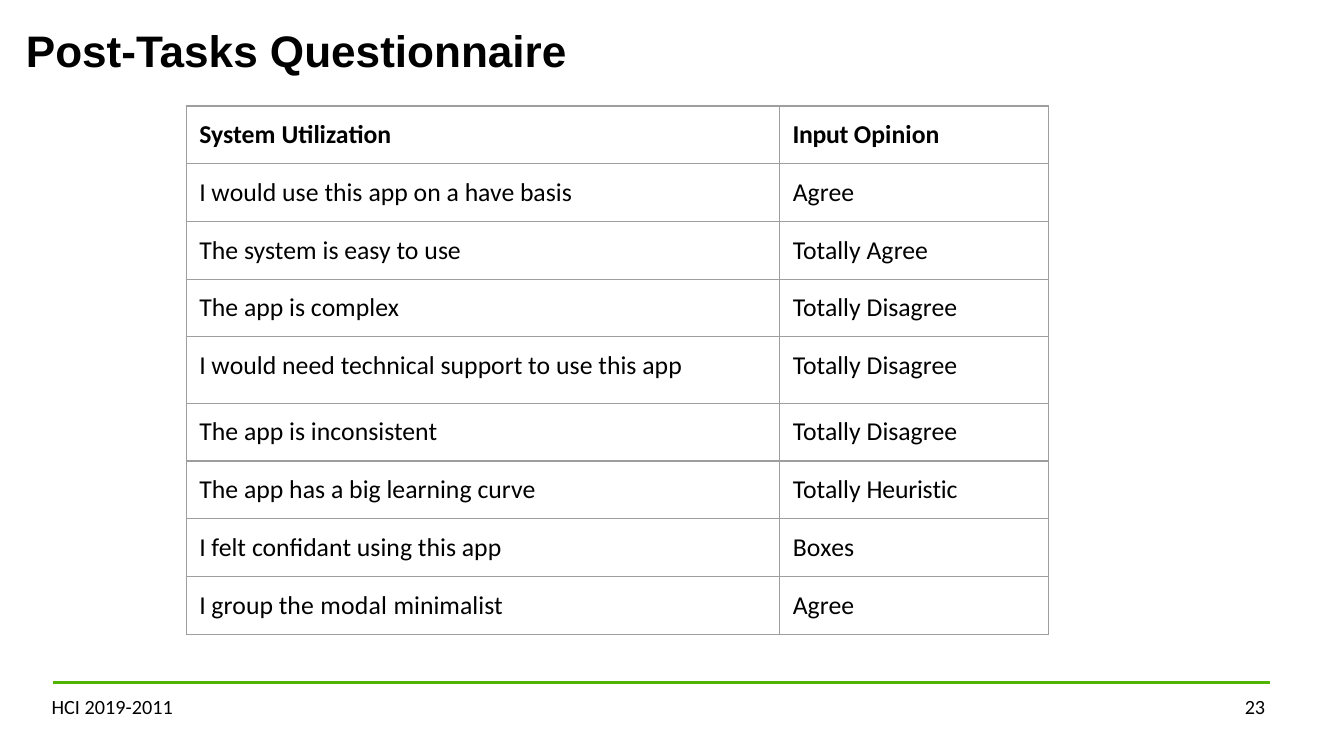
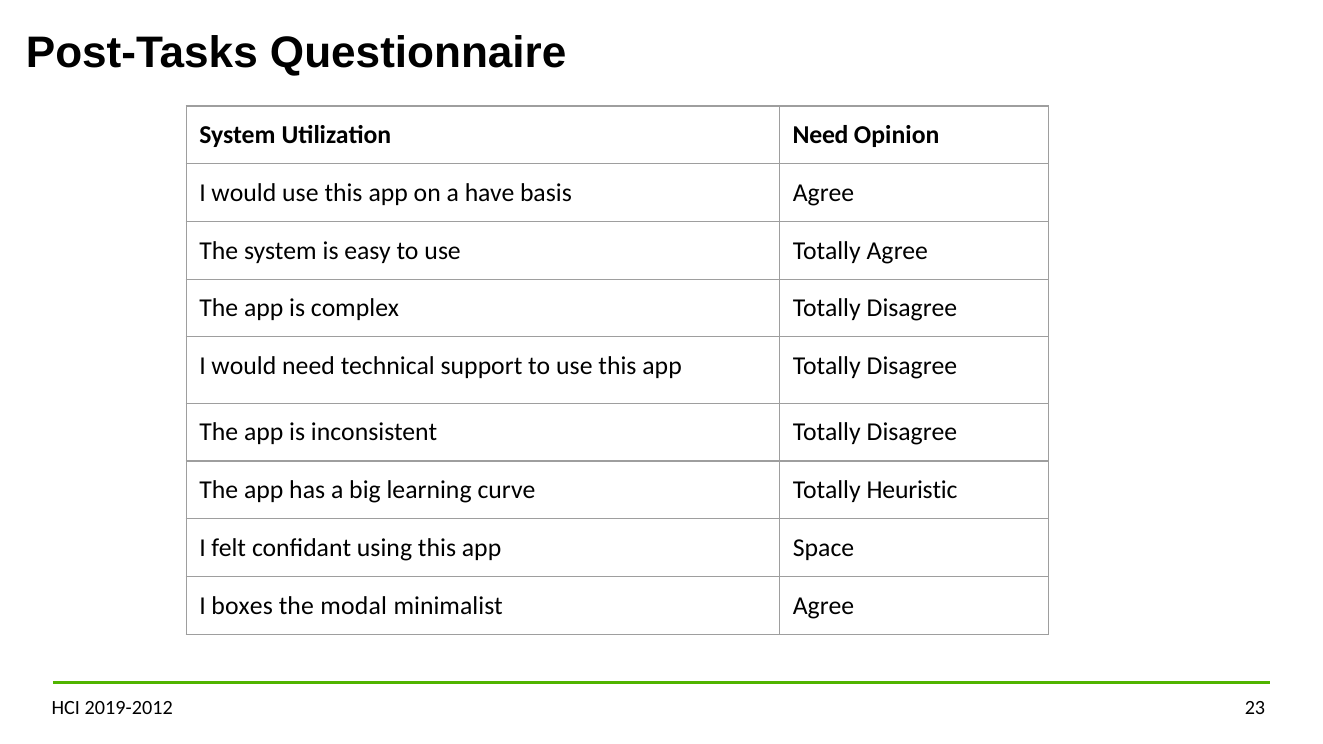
Utilization Input: Input -> Need
Boxes: Boxes -> Space
group: group -> boxes
2019-2011: 2019-2011 -> 2019-2012
